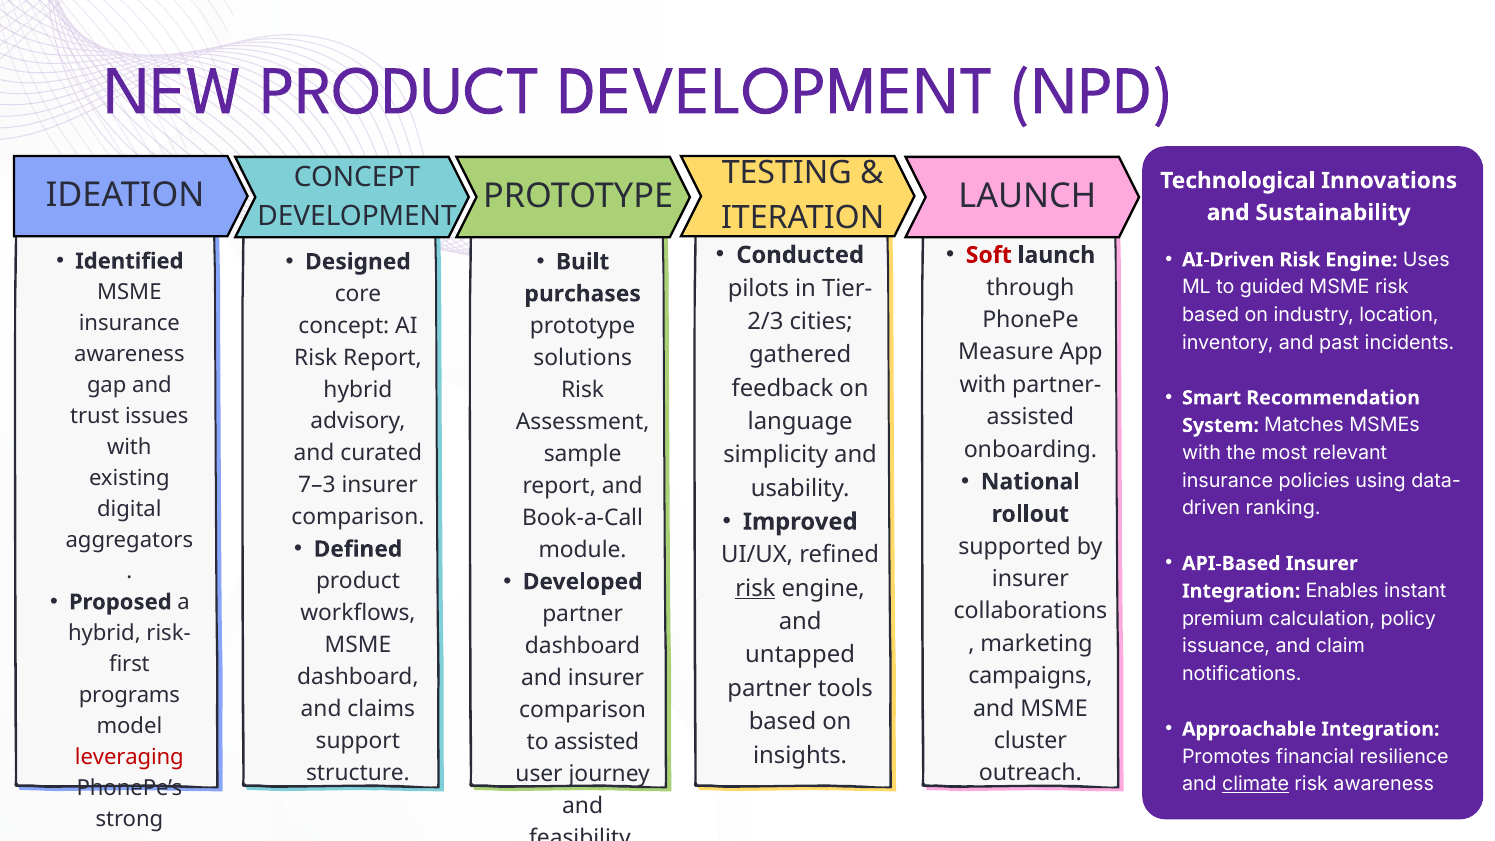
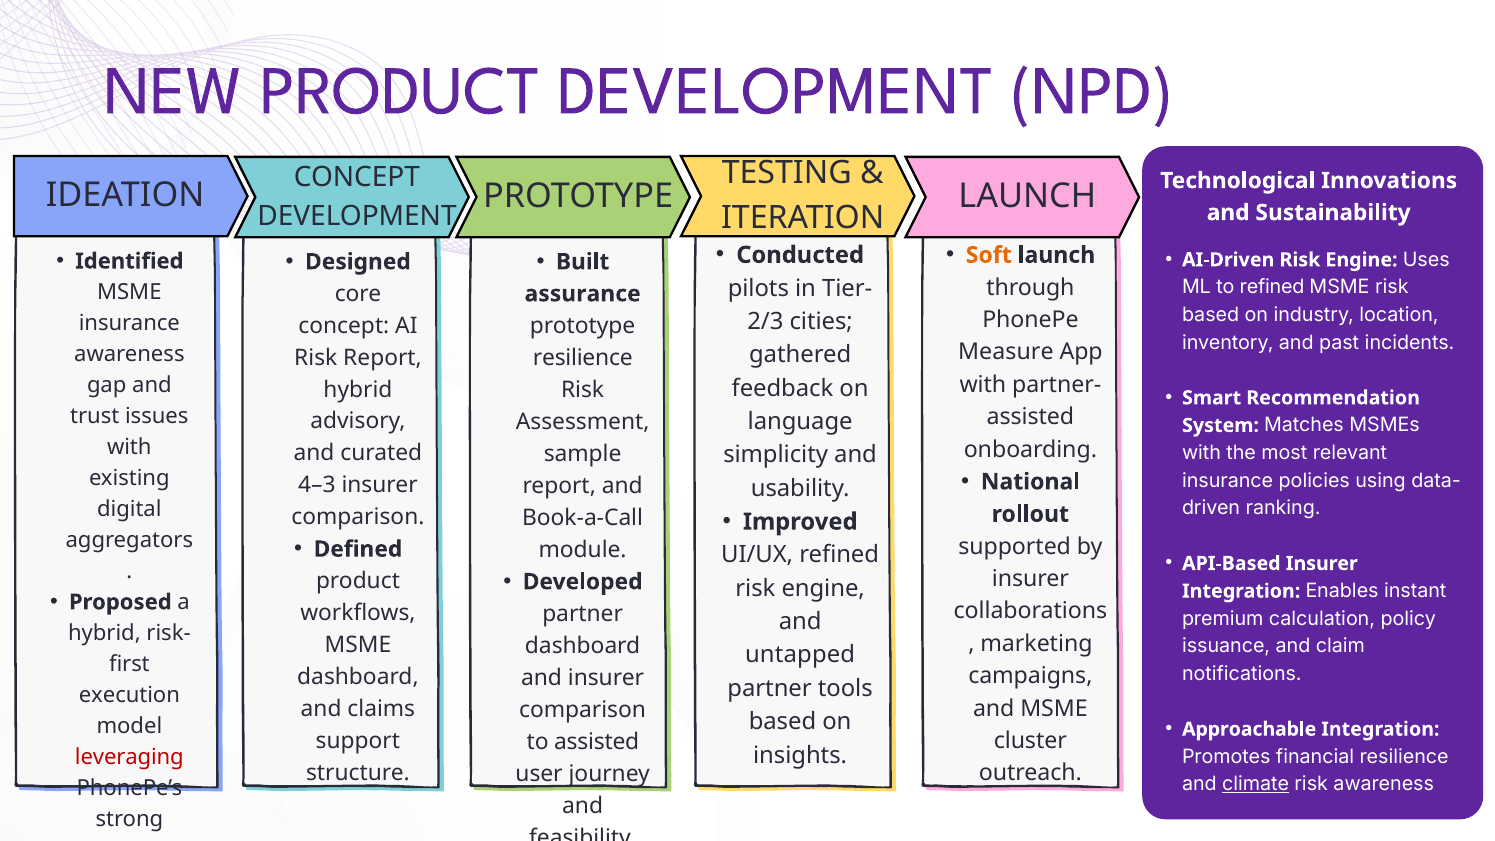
Soft colour: red -> orange
to guided: guided -> refined
purchases: purchases -> assurance
solutions at (583, 358): solutions -> resilience
7–3: 7–3 -> 4–3
risk at (755, 588) underline: present -> none
programs: programs -> execution
